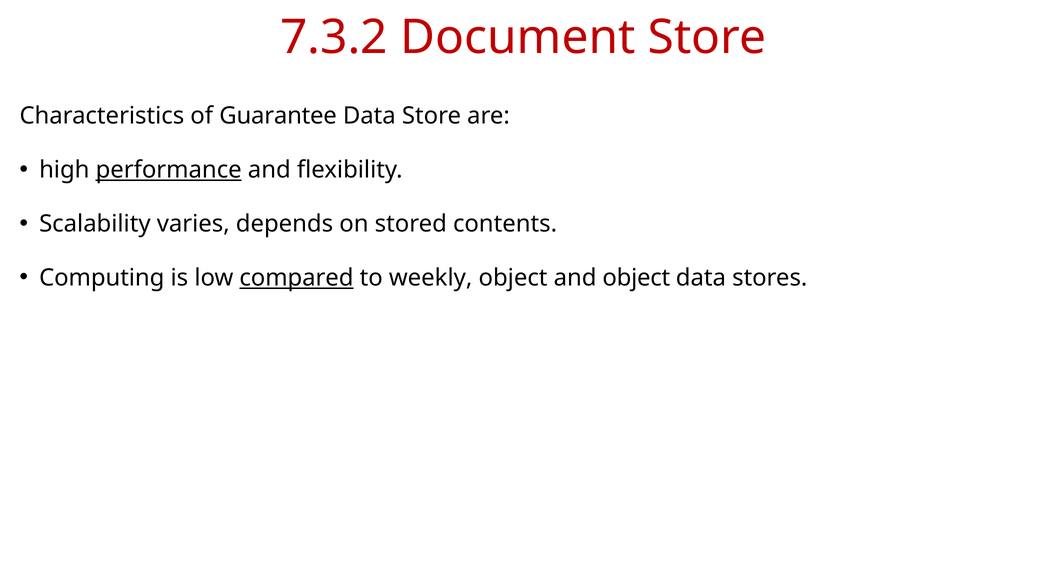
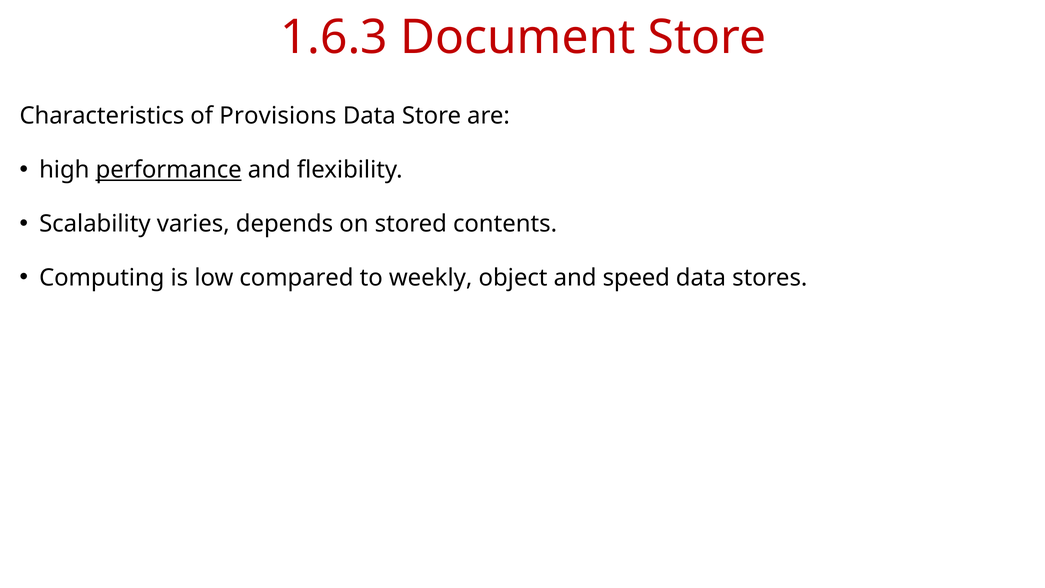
7.3.2: 7.3.2 -> 1.6.3
Guarantee: Guarantee -> Provisions
compared underline: present -> none
and object: object -> speed
